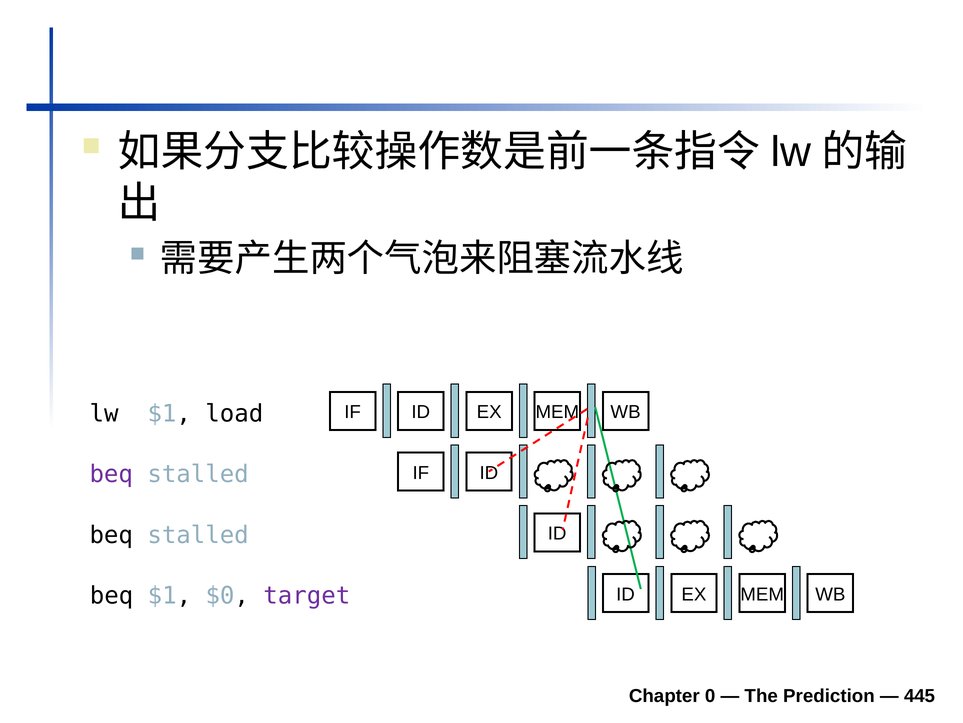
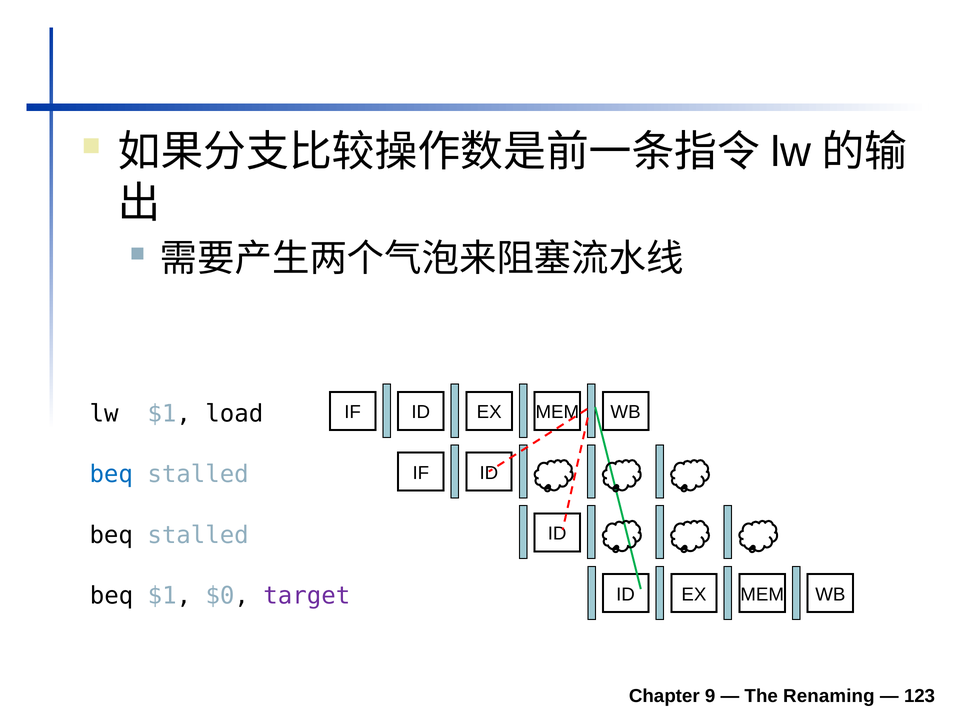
beq at (111, 474) colour: purple -> blue
0: 0 -> 9
Prediction: Prediction -> Renaming
445: 445 -> 123
